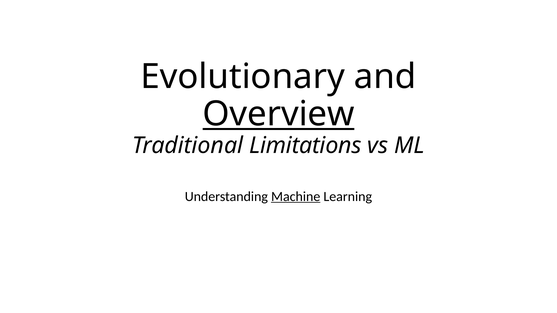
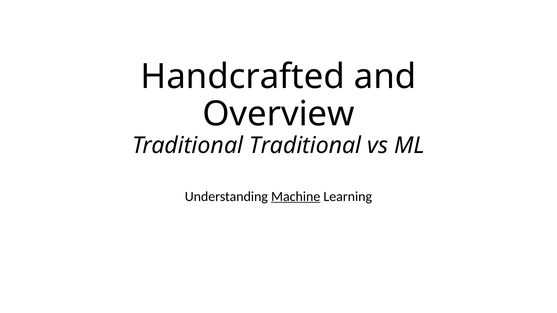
Evolutionary: Evolutionary -> Handcrafted
Overview underline: present -> none
Traditional Limitations: Limitations -> Traditional
